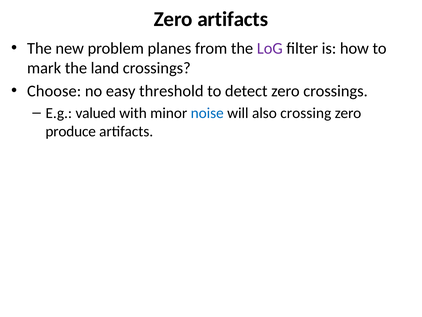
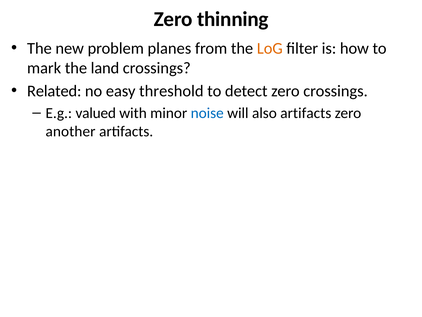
Zero artifacts: artifacts -> thinning
LoG colour: purple -> orange
Choose: Choose -> Related
also crossing: crossing -> artifacts
produce: produce -> another
